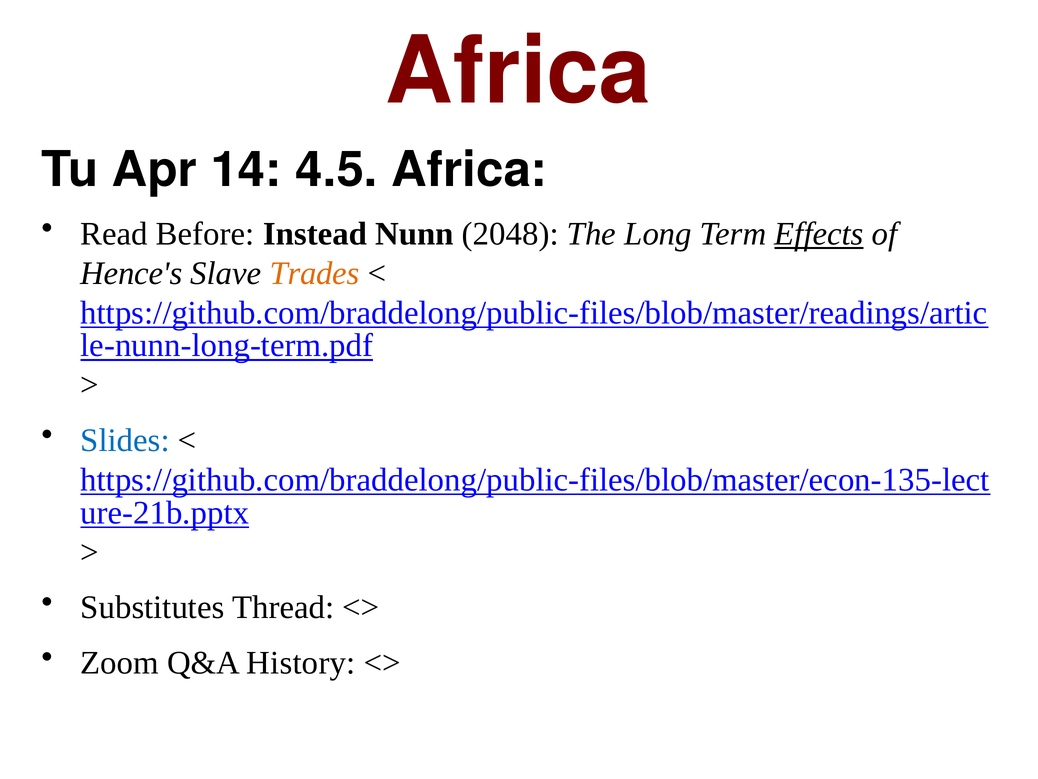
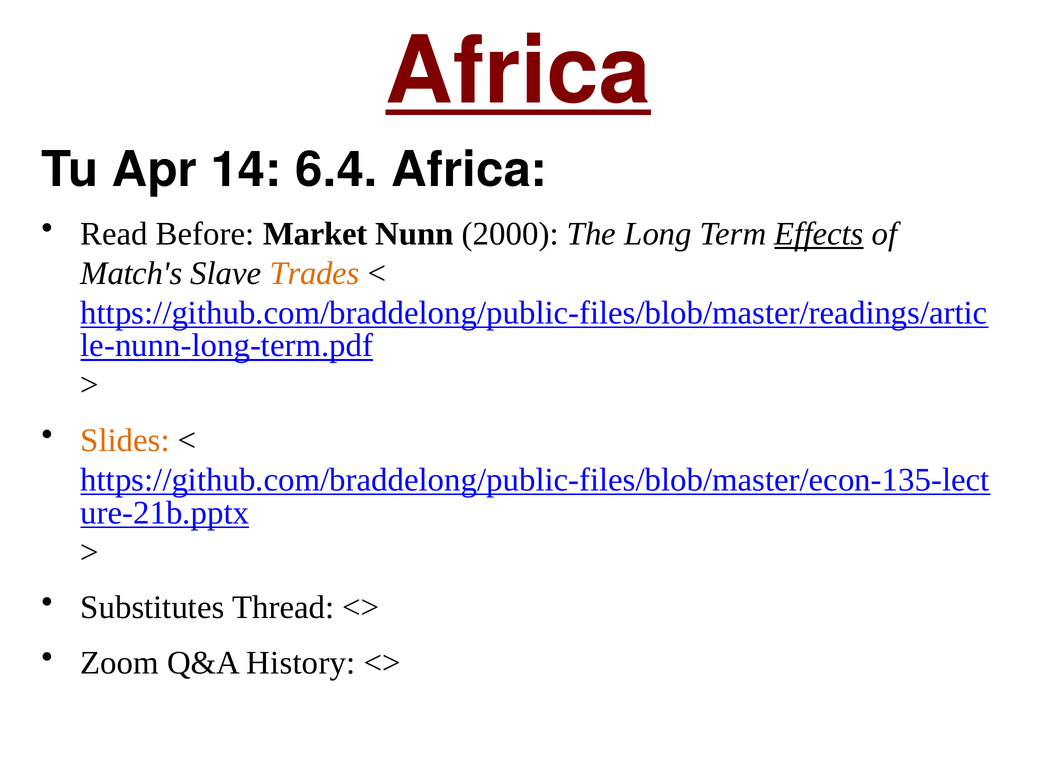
Africa at (518, 72) underline: none -> present
4.5: 4.5 -> 6.4
Instead: Instead -> Market
2048: 2048 -> 2000
Hence's: Hence's -> Match's
Slides colour: blue -> orange
